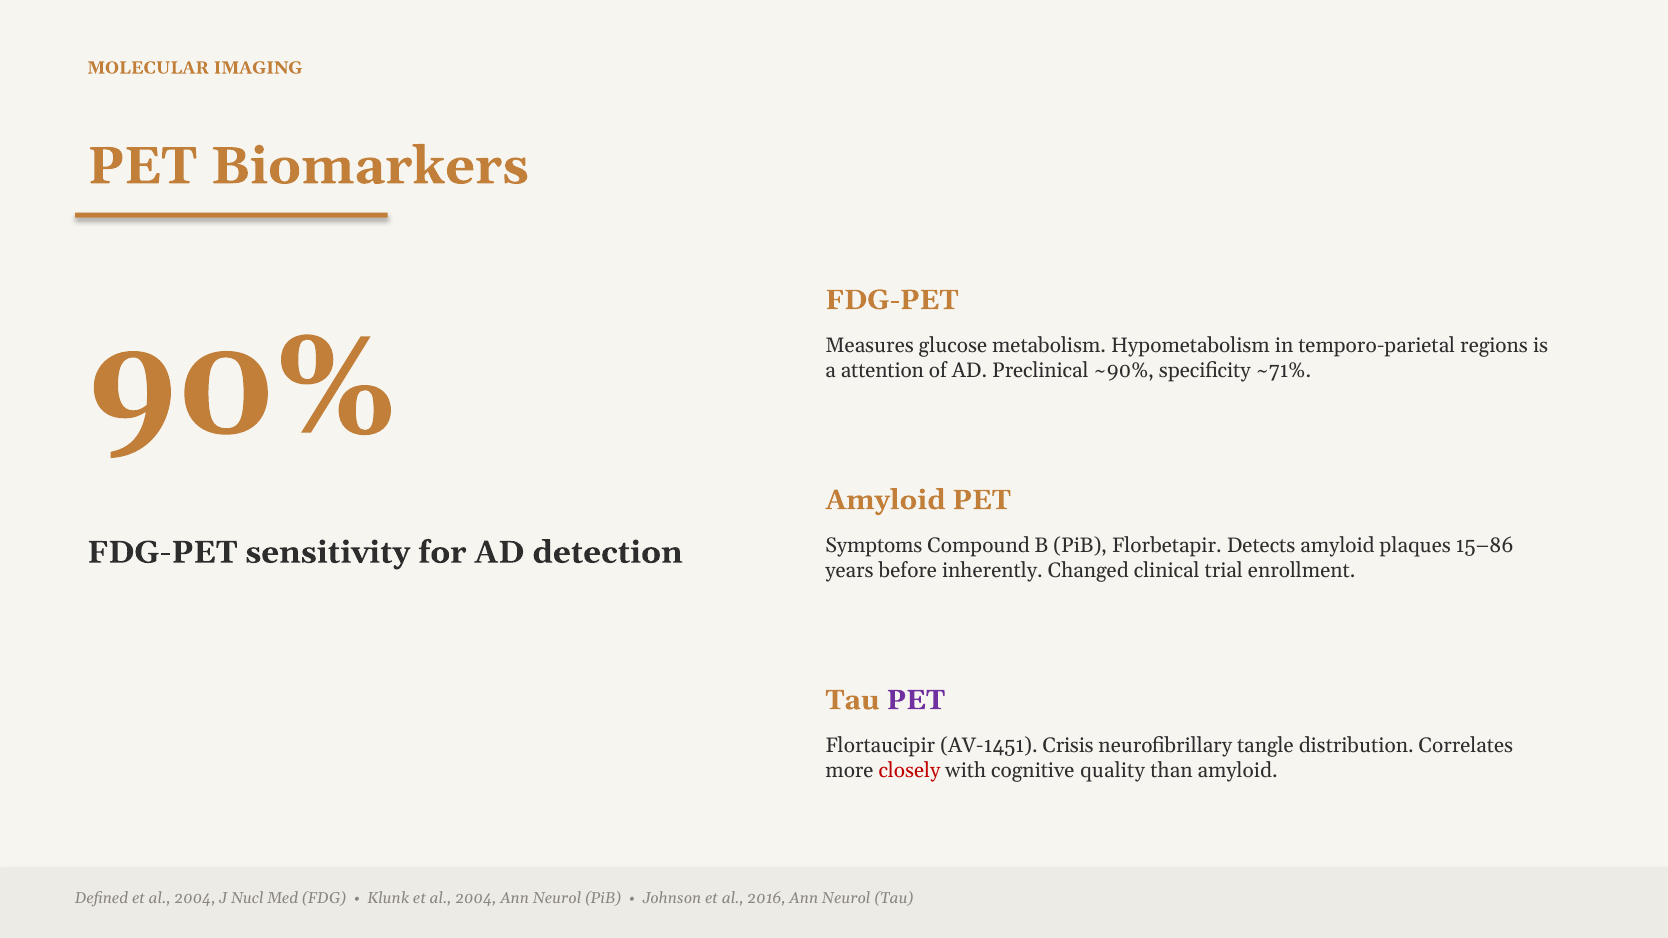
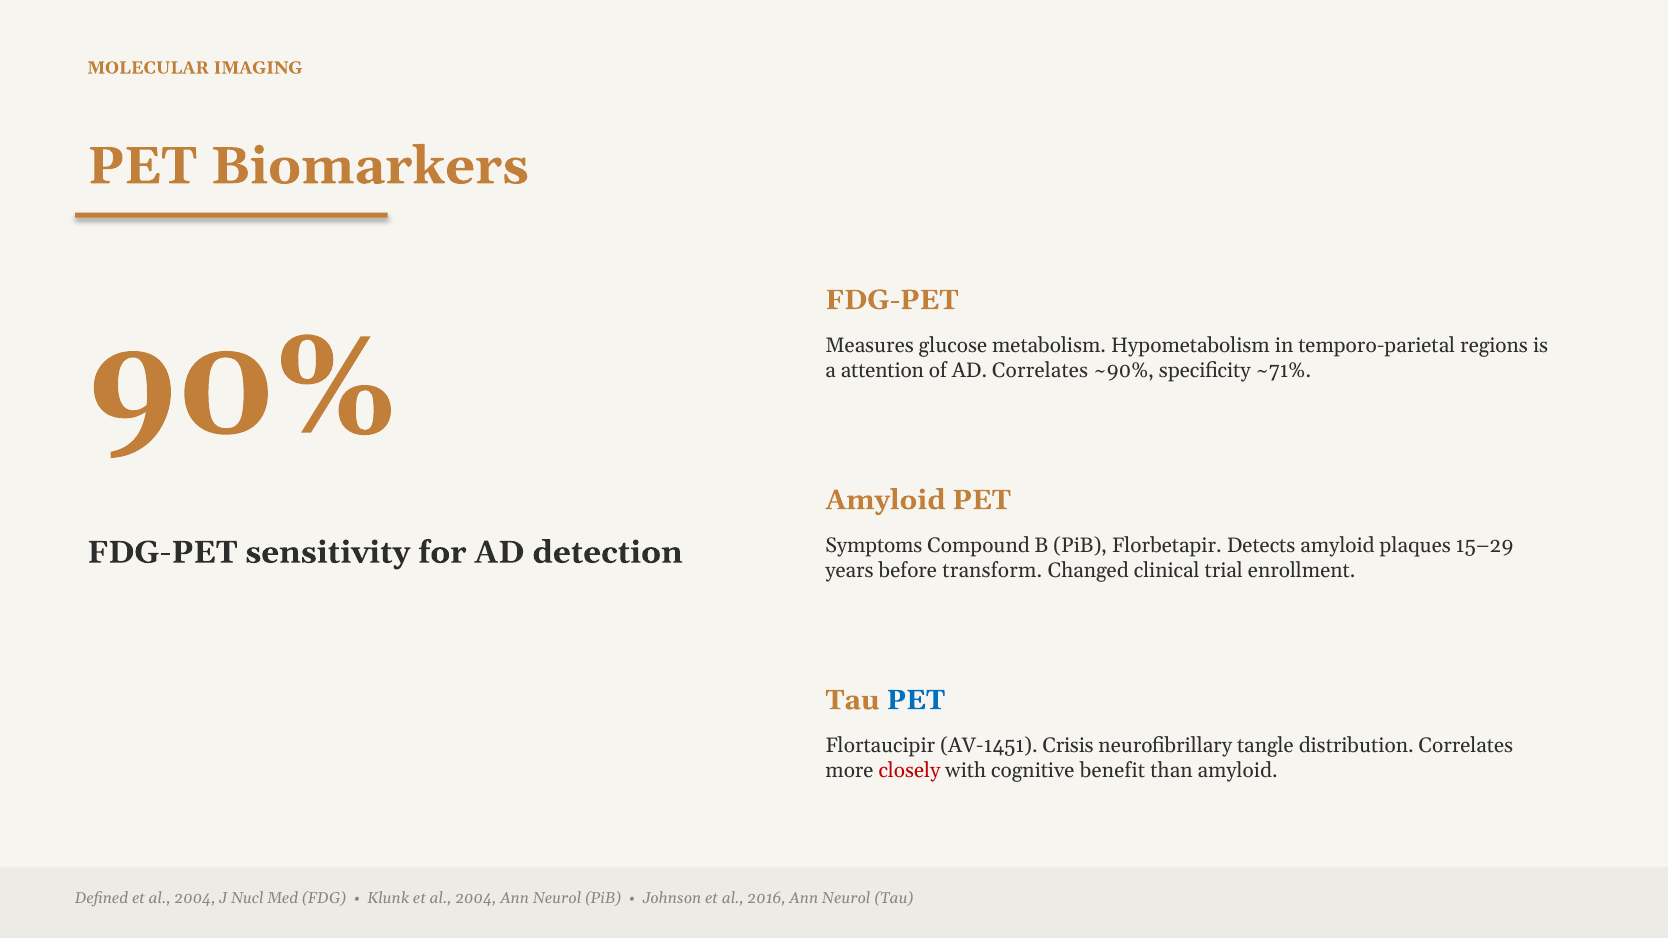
AD Preclinical: Preclinical -> Correlates
15–86: 15–86 -> 15–29
inherently: inherently -> transform
PET at (916, 700) colour: purple -> blue
quality: quality -> benefit
